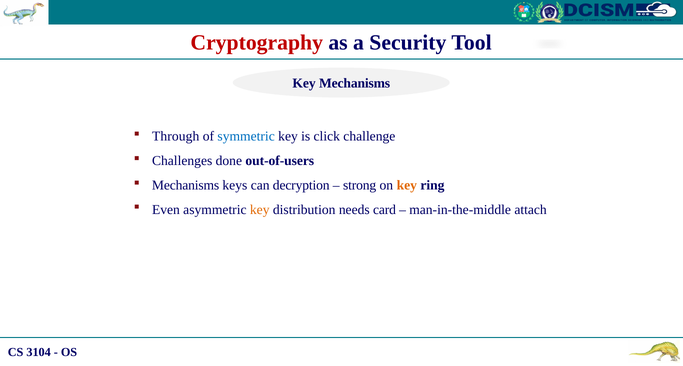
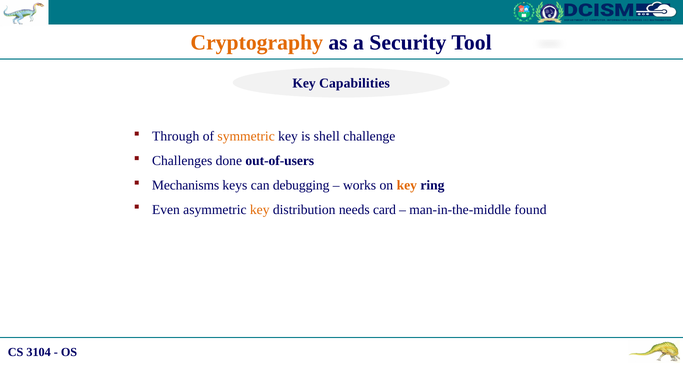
Cryptography colour: red -> orange
Key Mechanisms: Mechanisms -> Capabilities
symmetric colour: blue -> orange
click: click -> shell
decryption: decryption -> debugging
strong: strong -> works
attach: attach -> found
